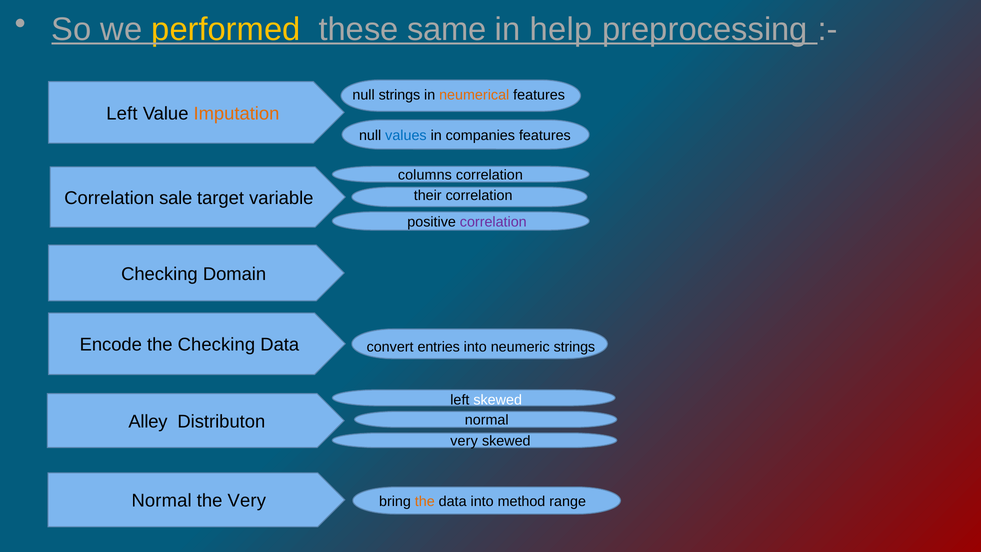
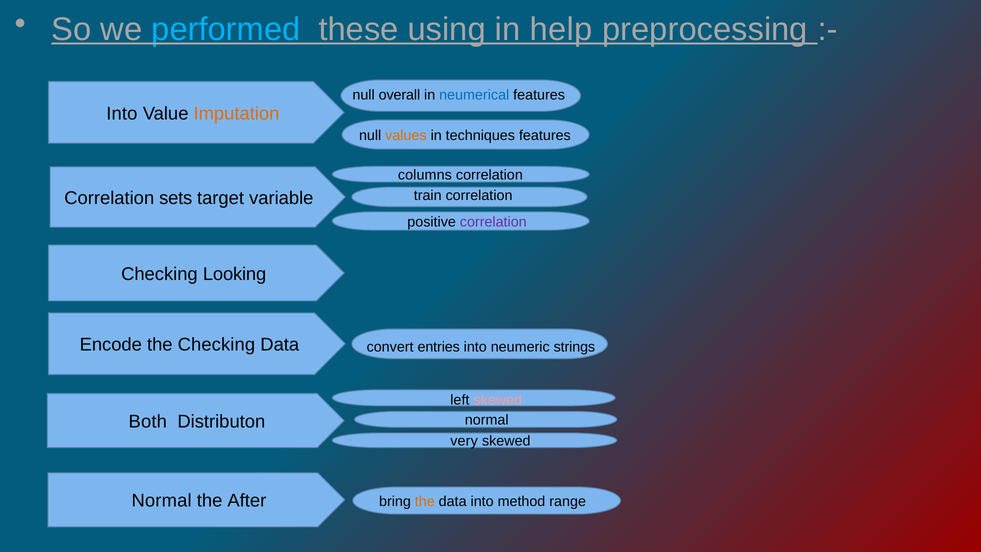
performed colour: yellow -> light blue
same: same -> using
null strings: strings -> overall
neumerical colour: orange -> blue
Left at (122, 113): Left -> Into
values colour: blue -> orange
companies: companies -> techniques
their: their -> train
sale: sale -> sets
Domain: Domain -> Looking
skewed at (498, 400) colour: white -> pink
Alley: Alley -> Both
the Very: Very -> After
